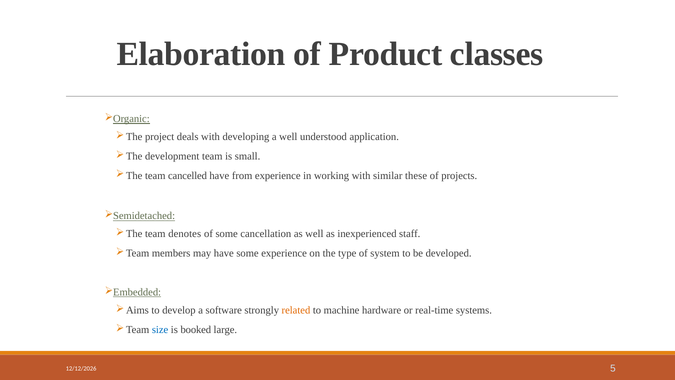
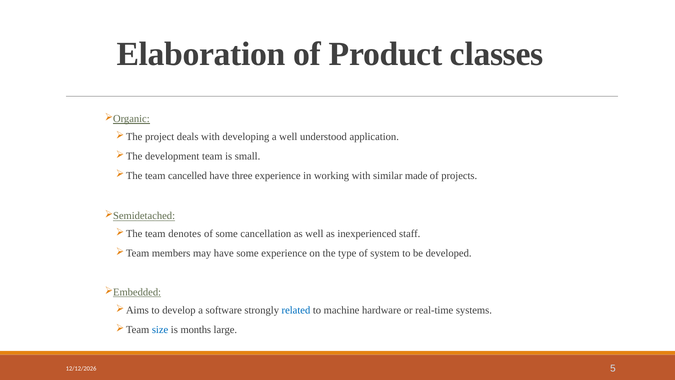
from: from -> three
these: these -> made
related colour: orange -> blue
booked: booked -> months
